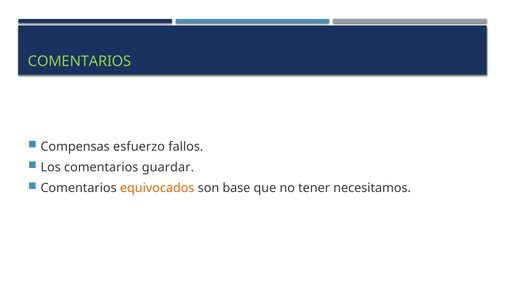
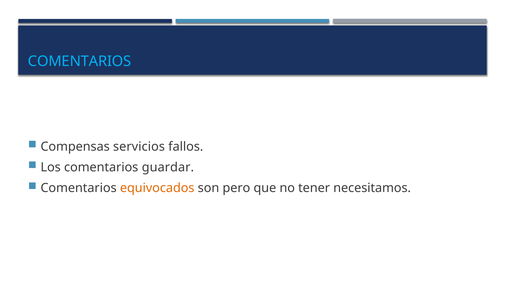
COMENTARIOS at (80, 61) colour: light green -> light blue
esfuerzo: esfuerzo -> servicios
base: base -> pero
